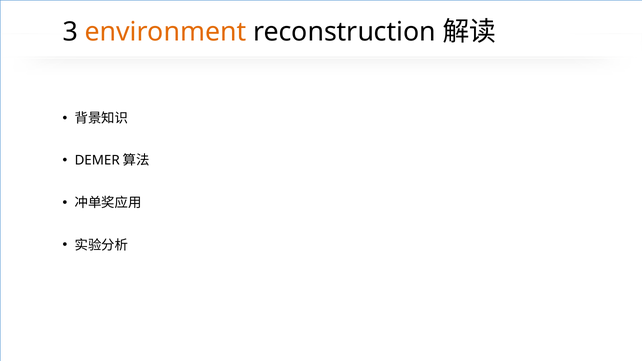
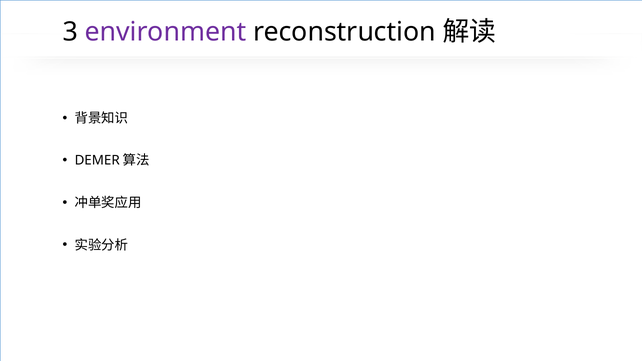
environment colour: orange -> purple
